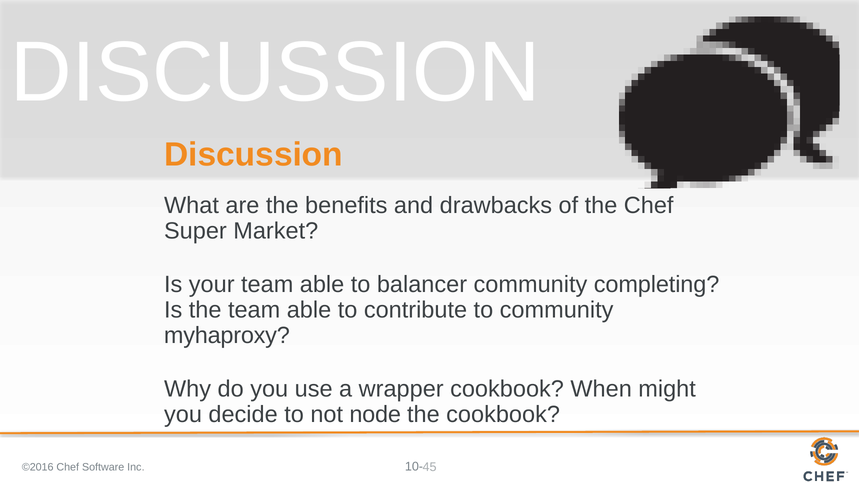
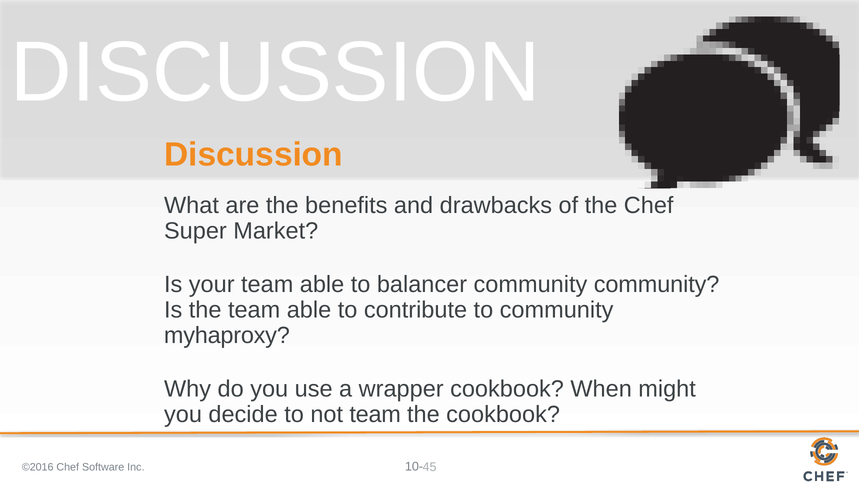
community completing: completing -> community
not node: node -> team
